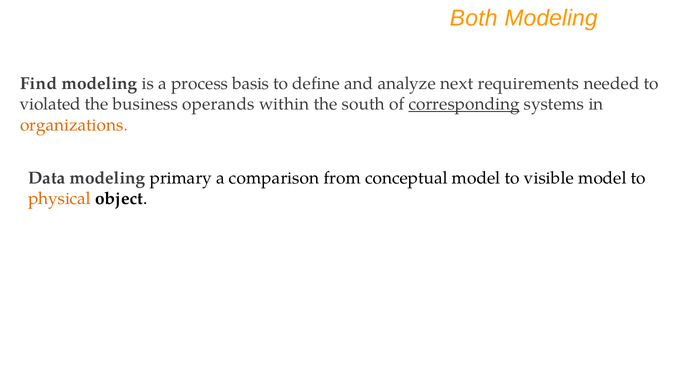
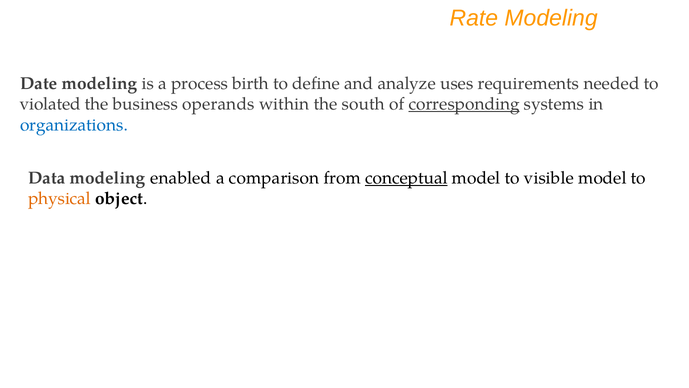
Both: Both -> Rate
Find: Find -> Date
basis: basis -> birth
next: next -> uses
organizations colour: orange -> blue
primary: primary -> enabled
conceptual underline: none -> present
